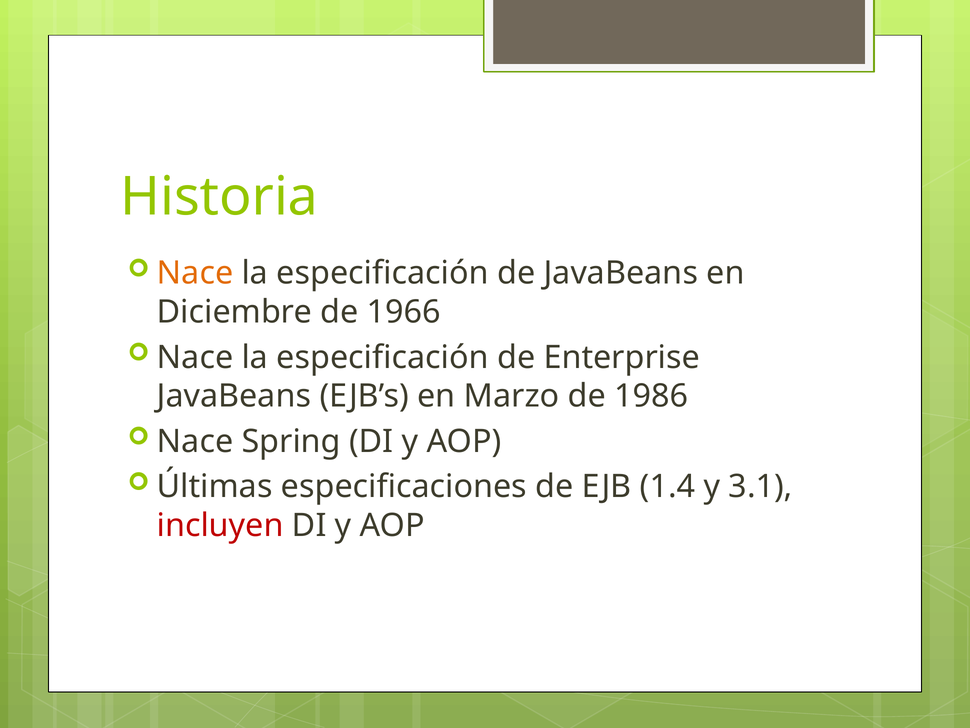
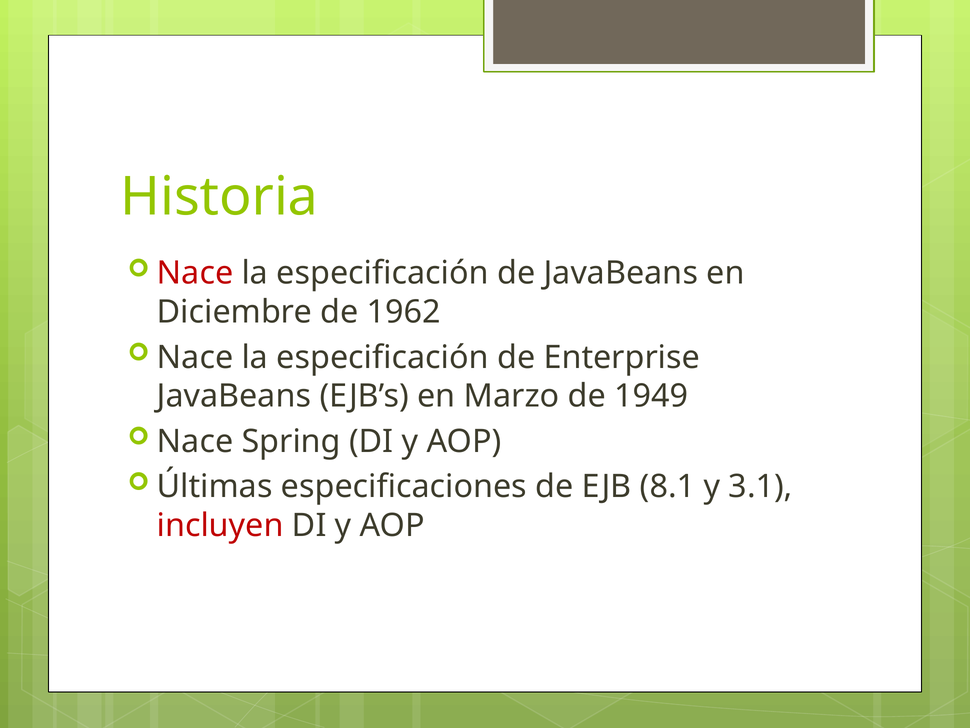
Nace at (195, 273) colour: orange -> red
1966: 1966 -> 1962
1986: 1986 -> 1949
1.4: 1.4 -> 8.1
